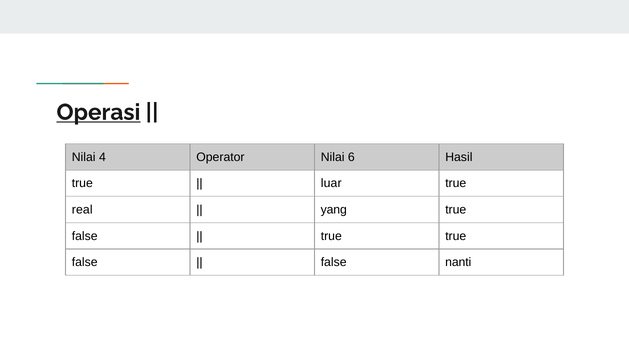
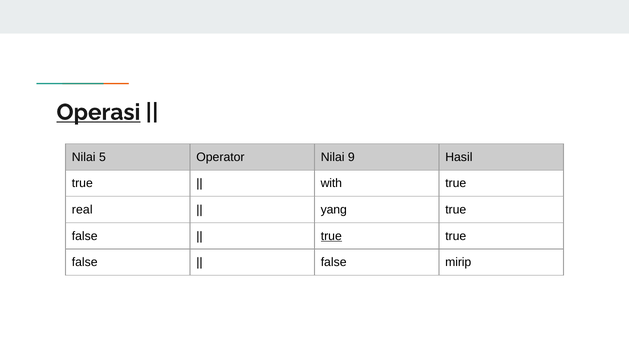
4: 4 -> 5
6: 6 -> 9
luar: luar -> with
true at (331, 236) underline: none -> present
nanti: nanti -> mirip
